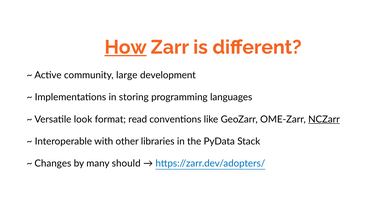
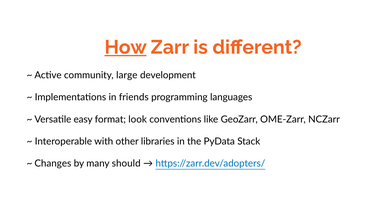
storing: storing -> friends
look: look -> easy
read: read -> look
NCZarr underline: present -> none
